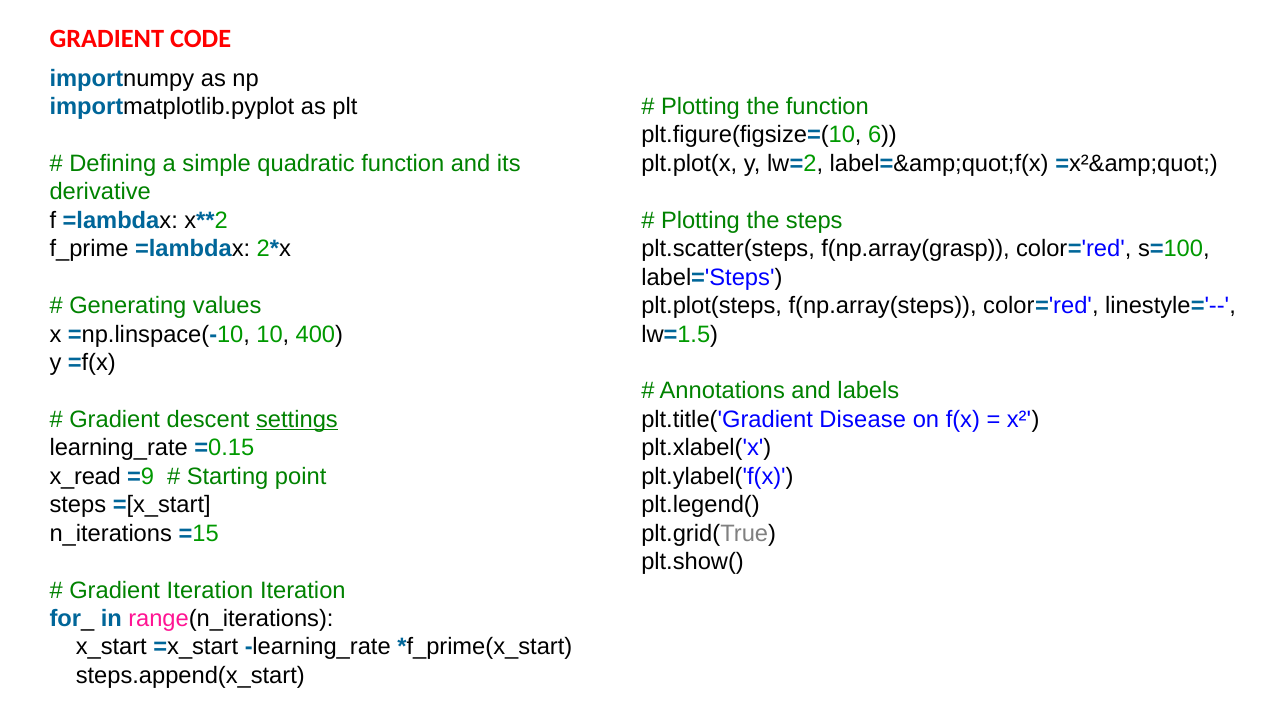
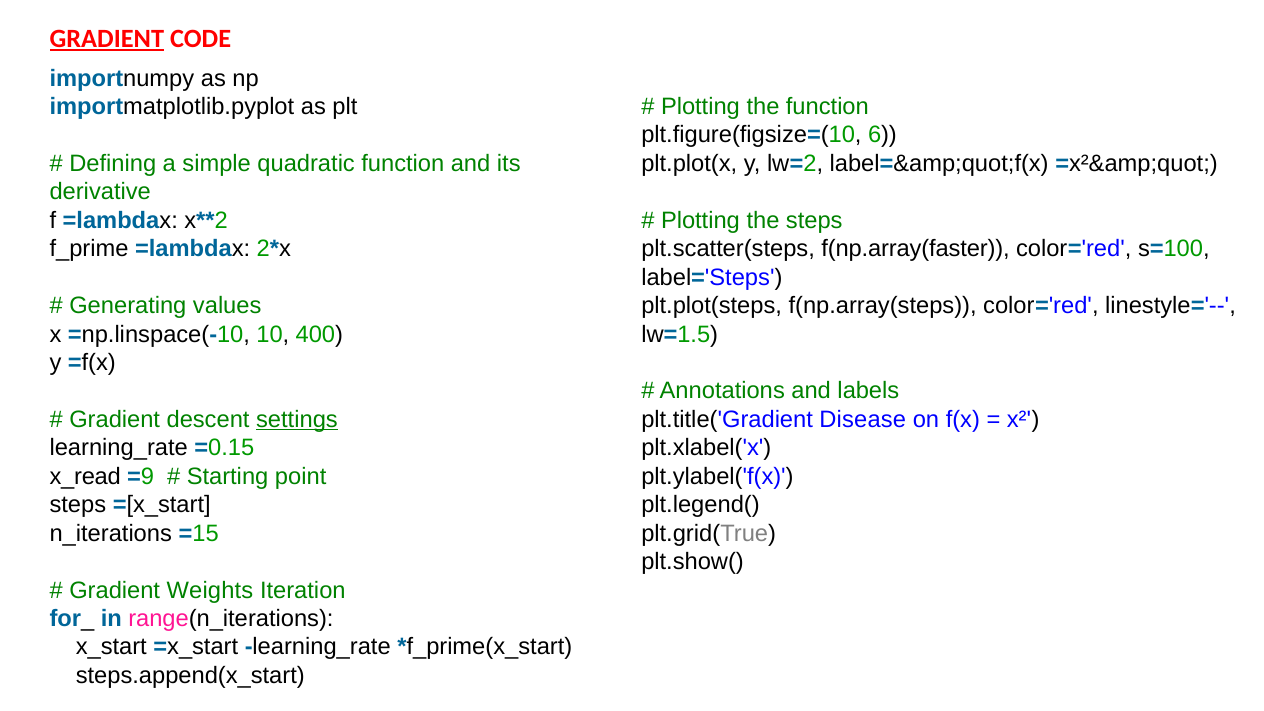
GRADIENT at (107, 39) underline: none -> present
f(np.array(grasp: f(np.array(grasp -> f(np.array(faster
Gradient Iteration: Iteration -> Weights
